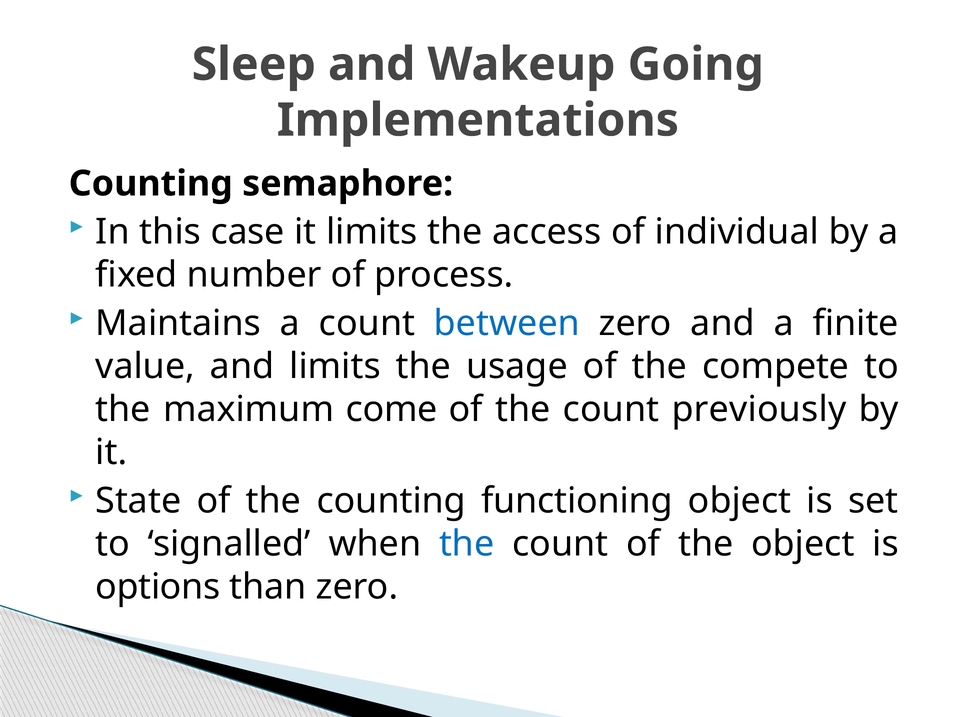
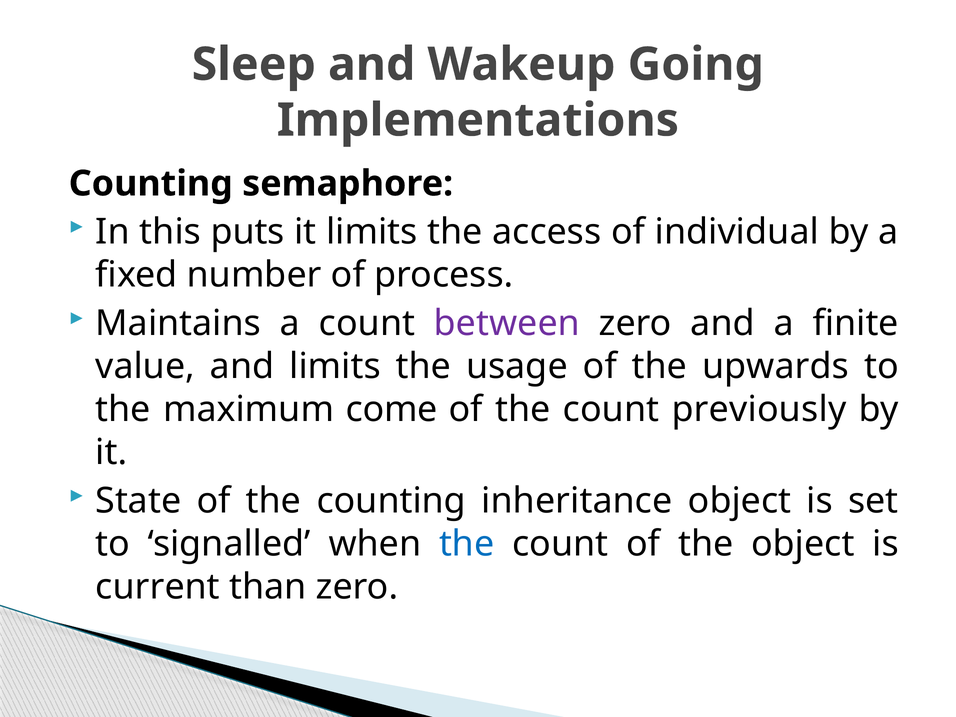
case: case -> puts
between colour: blue -> purple
compete: compete -> upwards
functioning: functioning -> inheritance
options: options -> current
